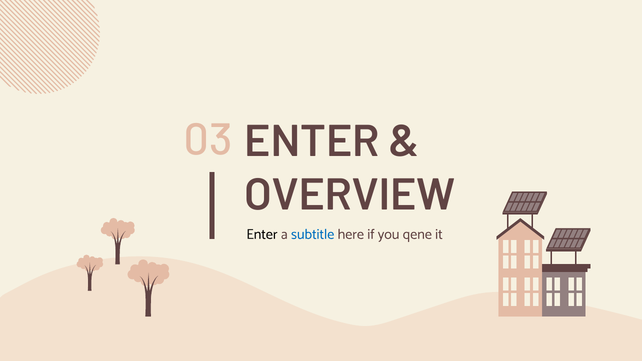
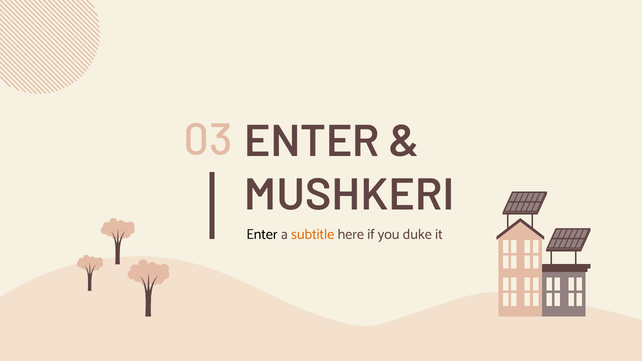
OVERVIEW: OVERVIEW -> MUSHKERI
subtitle colour: blue -> orange
qene: qene -> duke
